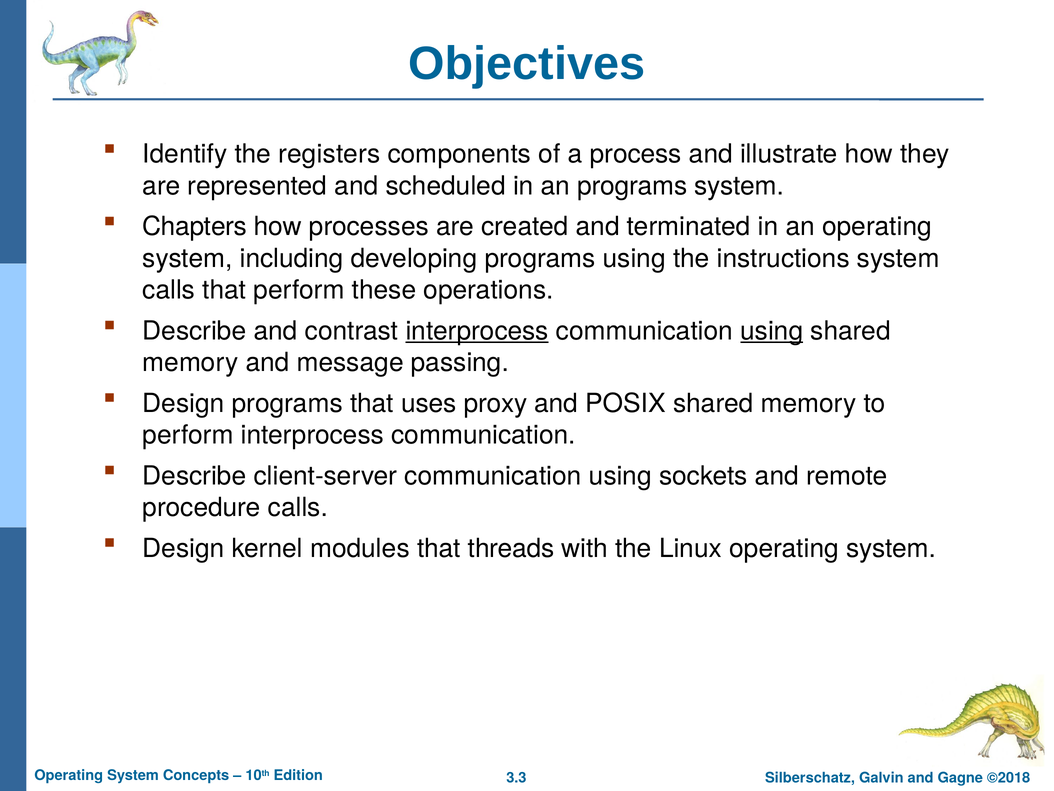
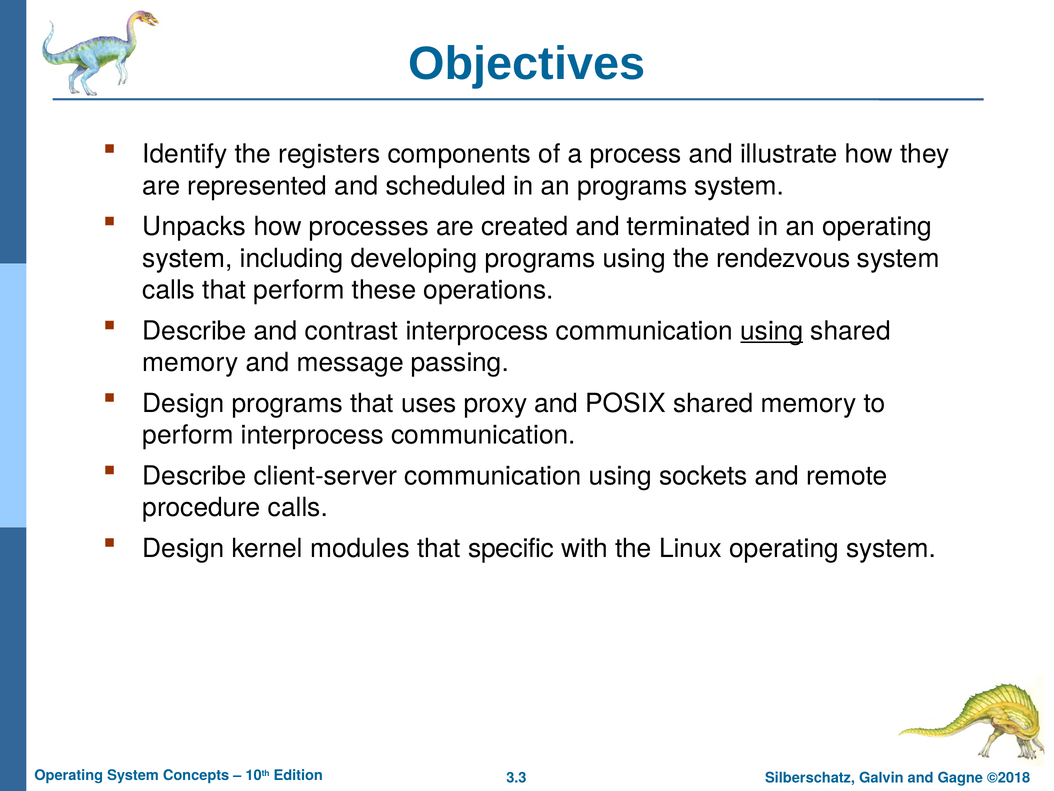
Chapters: Chapters -> Unpacks
instructions: instructions -> rendezvous
interprocess at (477, 331) underline: present -> none
threads: threads -> specific
